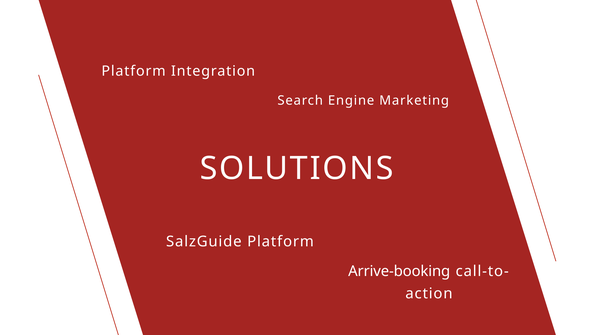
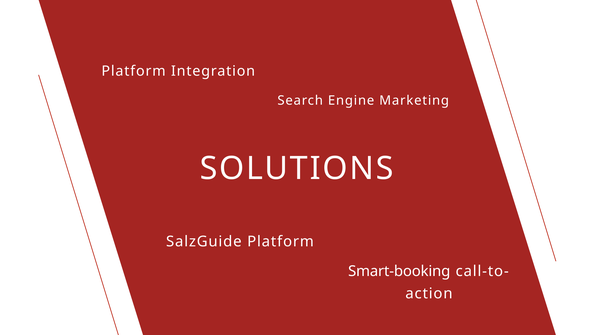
Arrive-booking: Arrive-booking -> Smart-booking
